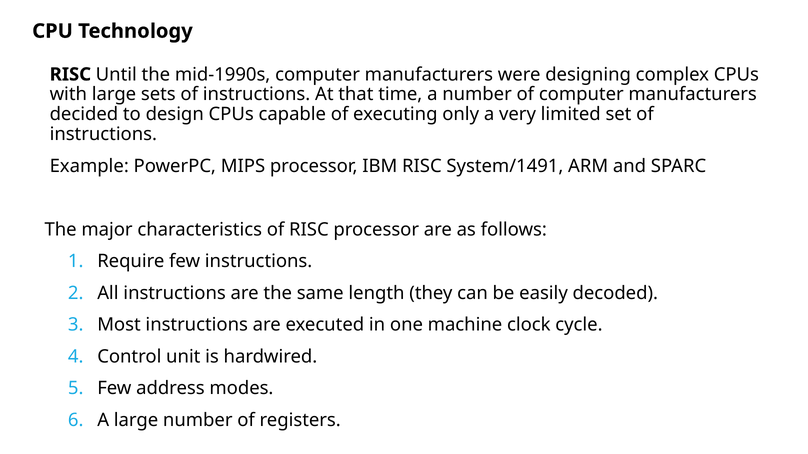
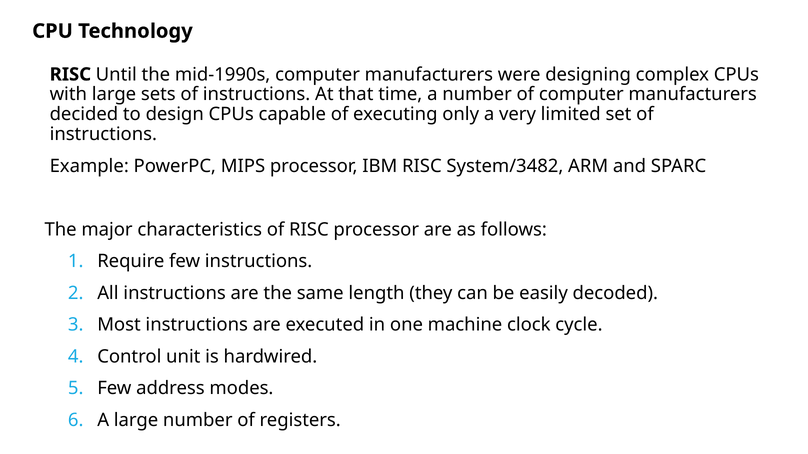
System/1491: System/1491 -> System/3482
